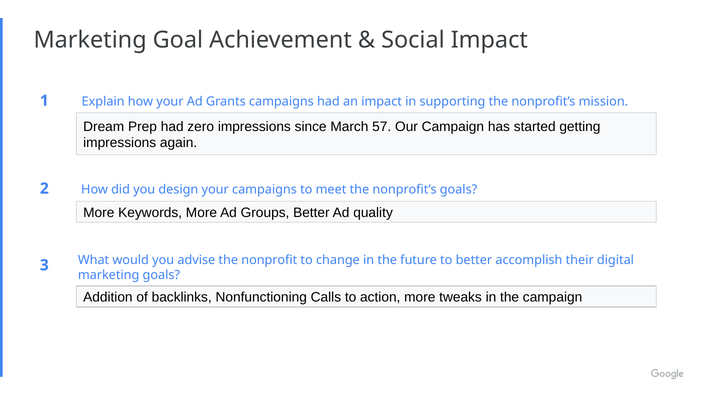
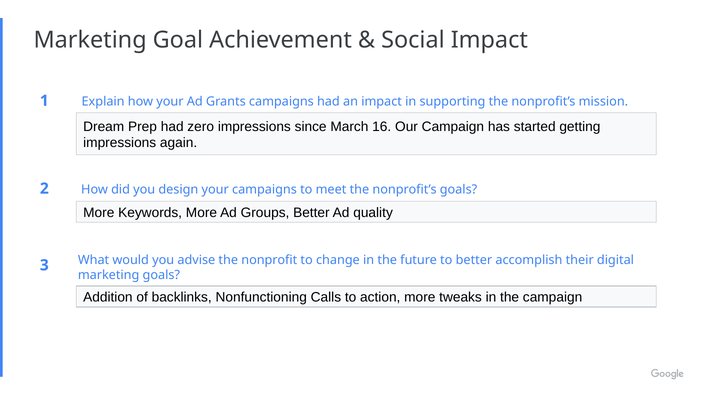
57: 57 -> 16
